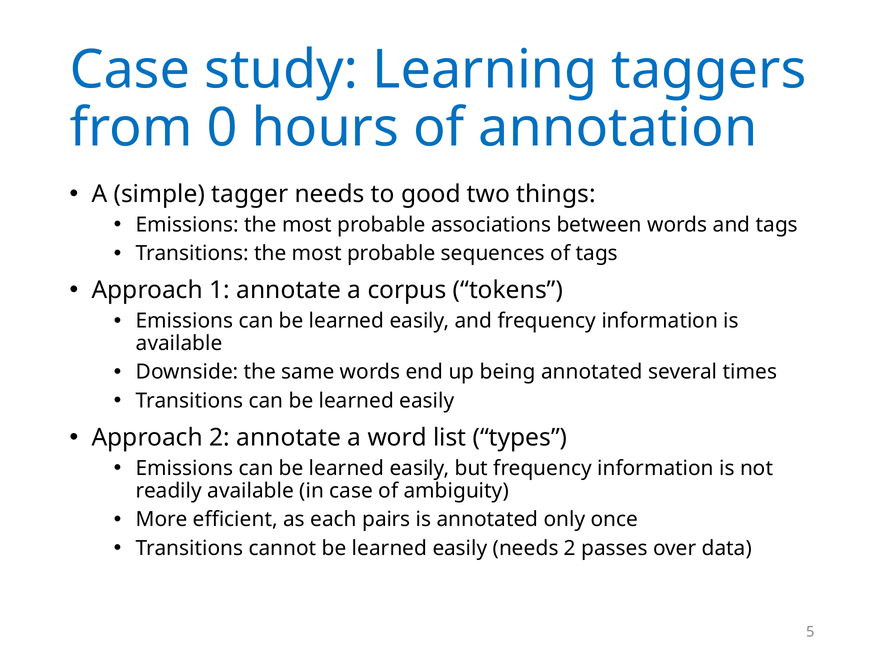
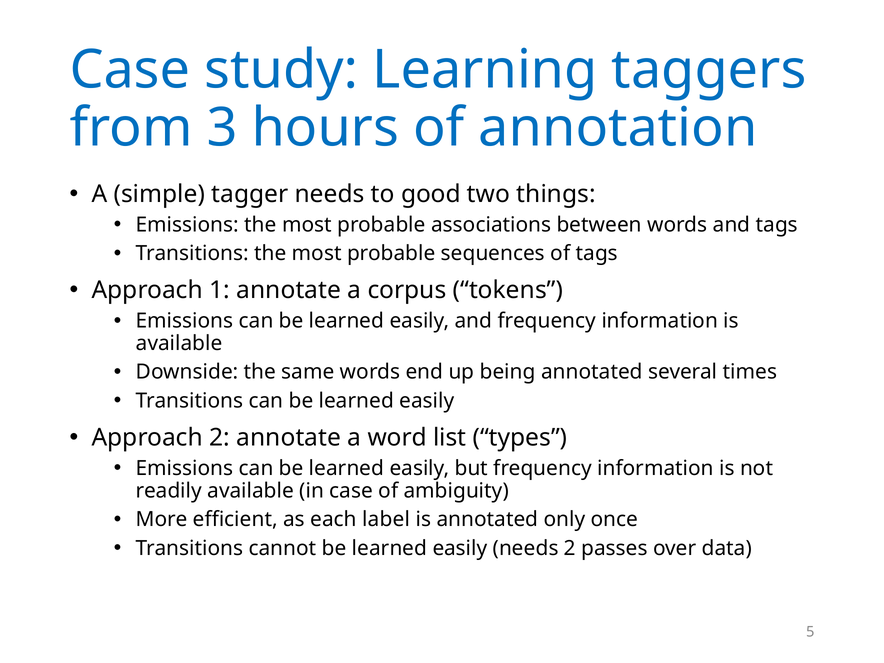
0: 0 -> 3
pairs: pairs -> label
